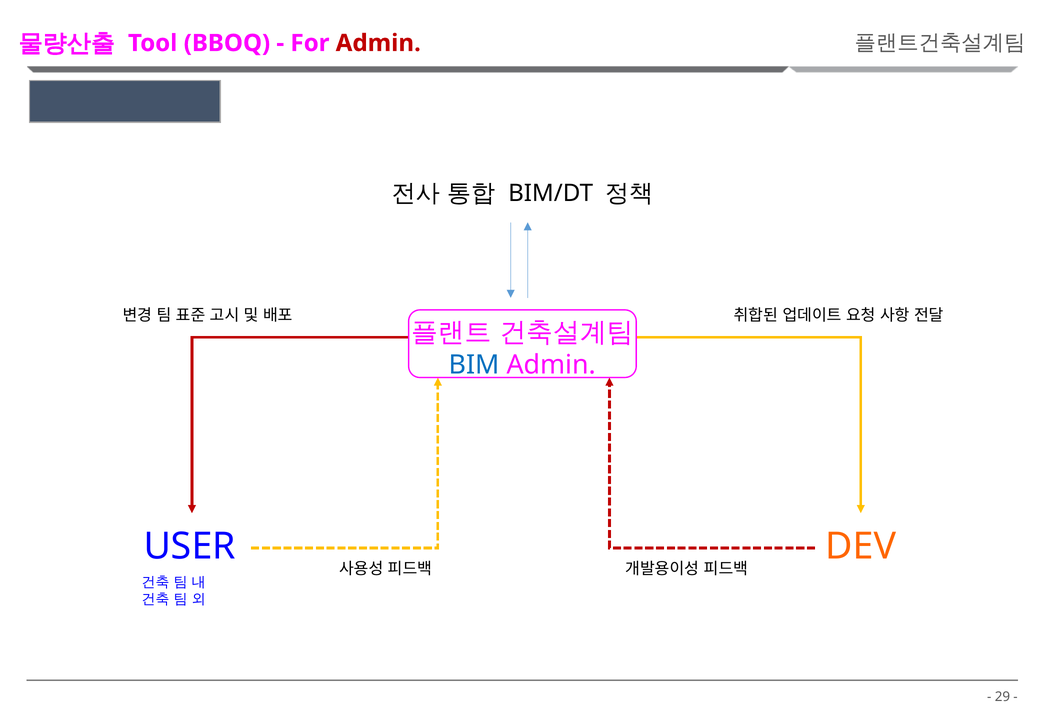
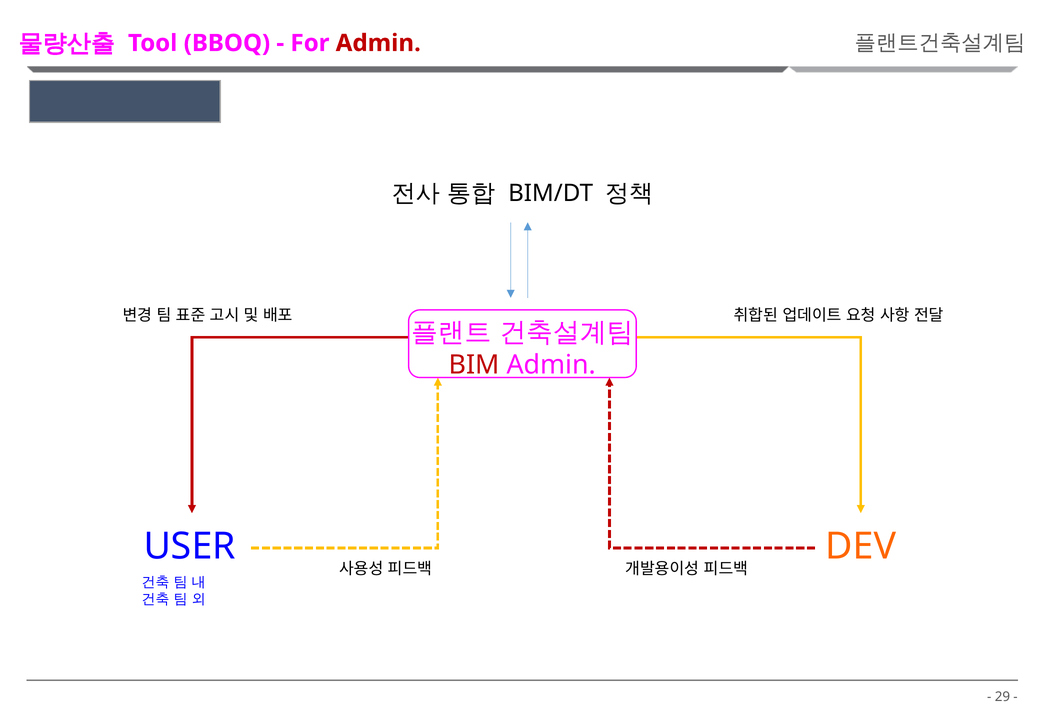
BIM colour: blue -> red
